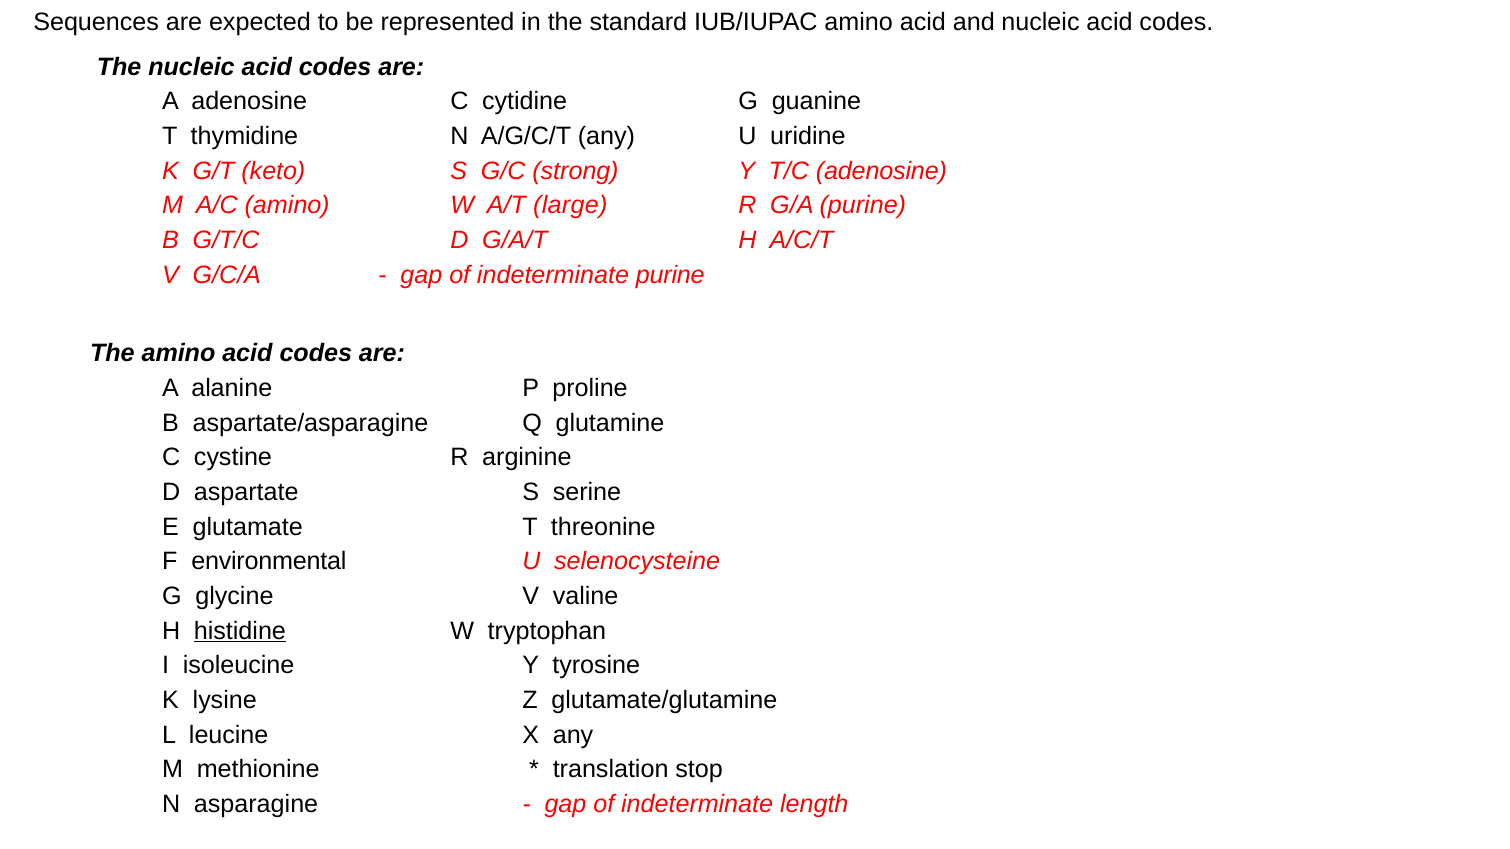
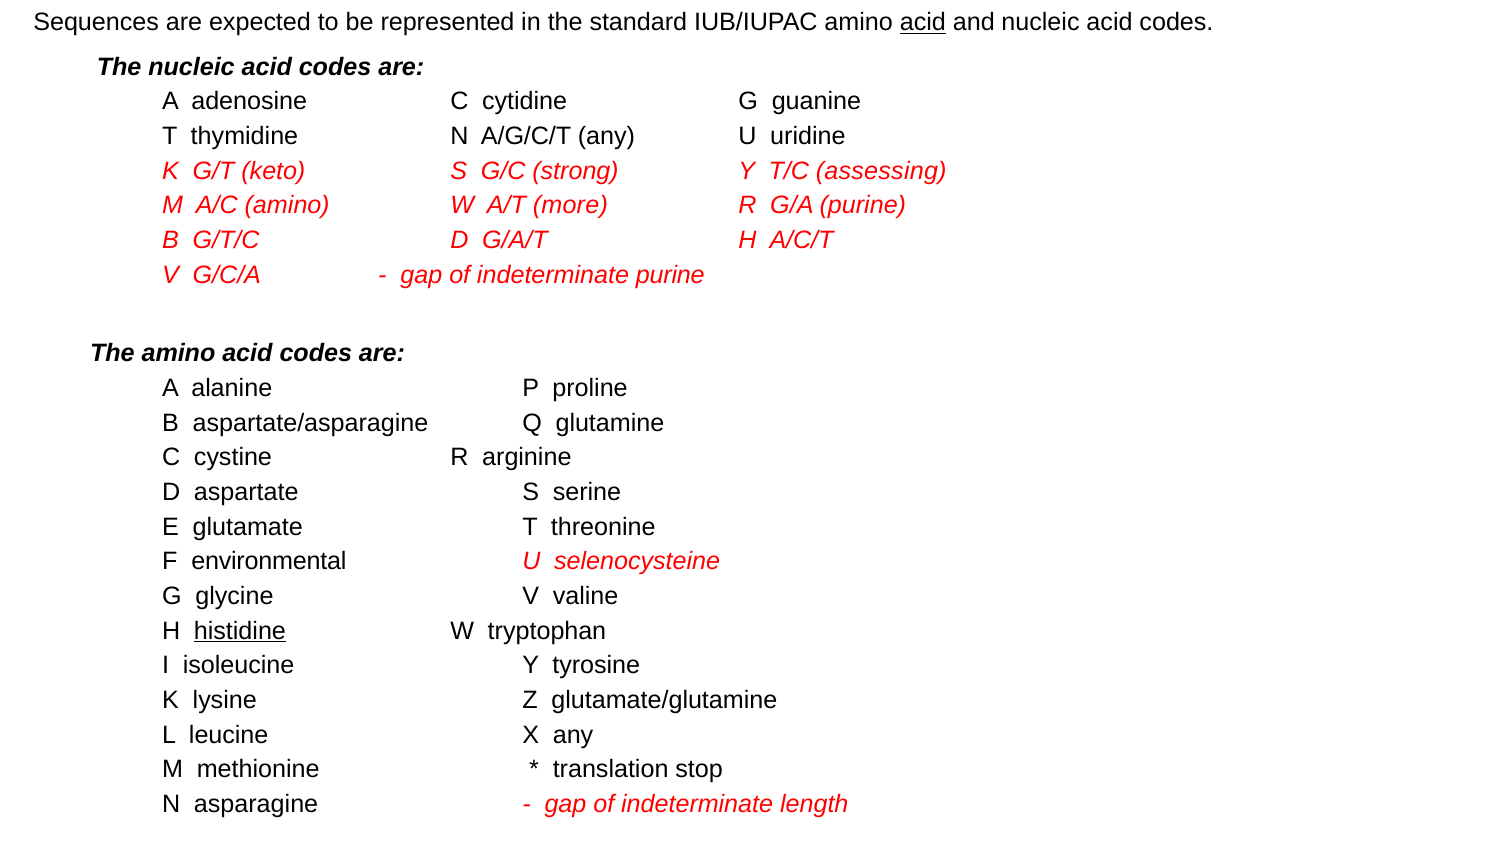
acid at (923, 23) underline: none -> present
T/C adenosine: adenosine -> assessing
large: large -> more
